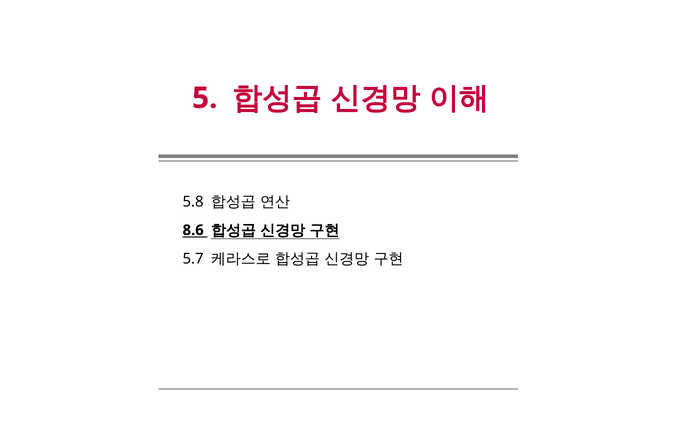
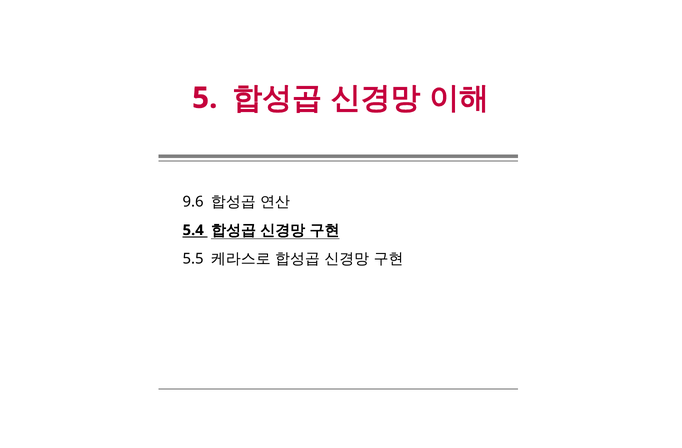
5.8: 5.8 -> 9.6
8.6: 8.6 -> 5.4
5.7: 5.7 -> 5.5
